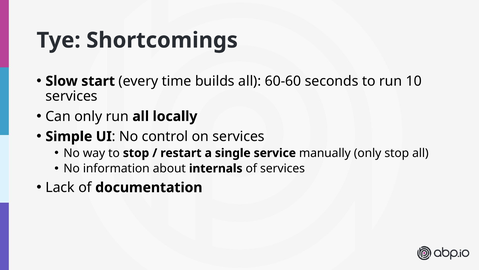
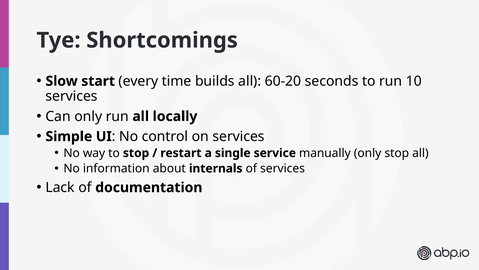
60-60: 60-60 -> 60-20
